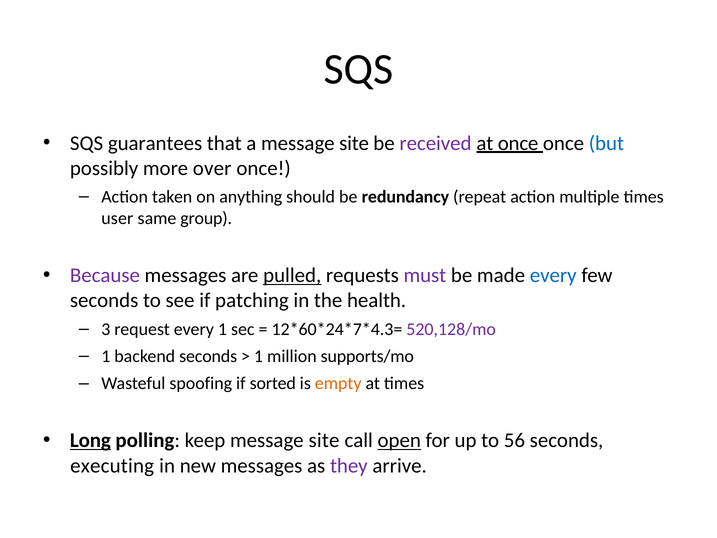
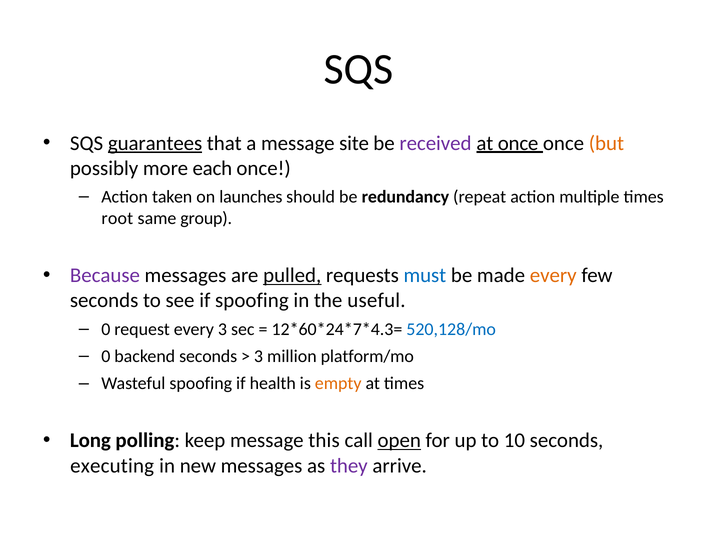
guarantees underline: none -> present
but colour: blue -> orange
over: over -> each
anything: anything -> launches
user: user -> root
must colour: purple -> blue
every at (553, 275) colour: blue -> orange
if patching: patching -> spoofing
health: health -> useful
3 at (106, 329): 3 -> 0
every 1: 1 -> 3
520,128/mo colour: purple -> blue
1 at (106, 356): 1 -> 0
1 at (258, 356): 1 -> 3
supports/mo: supports/mo -> platform/mo
sorted: sorted -> health
Long underline: present -> none
keep message site: site -> this
56: 56 -> 10
